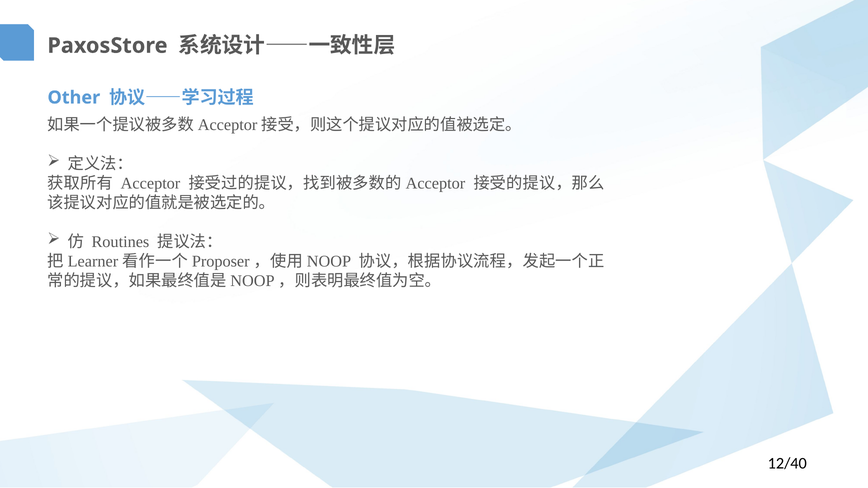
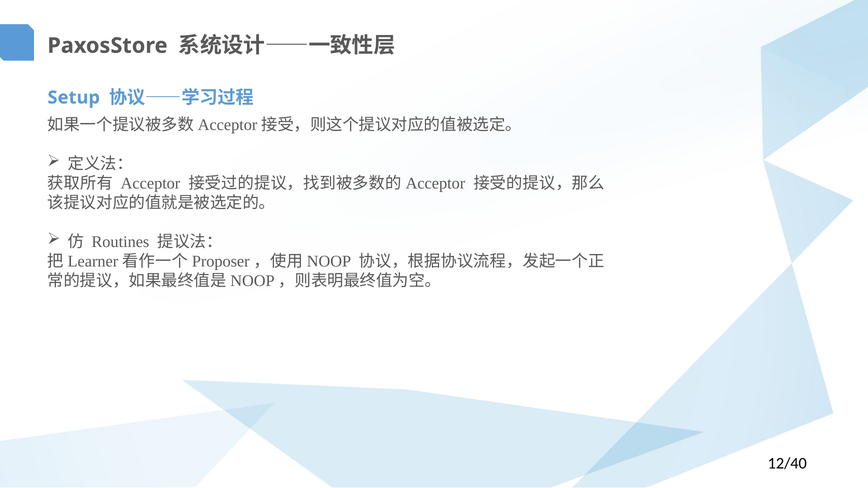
Other: Other -> Setup
